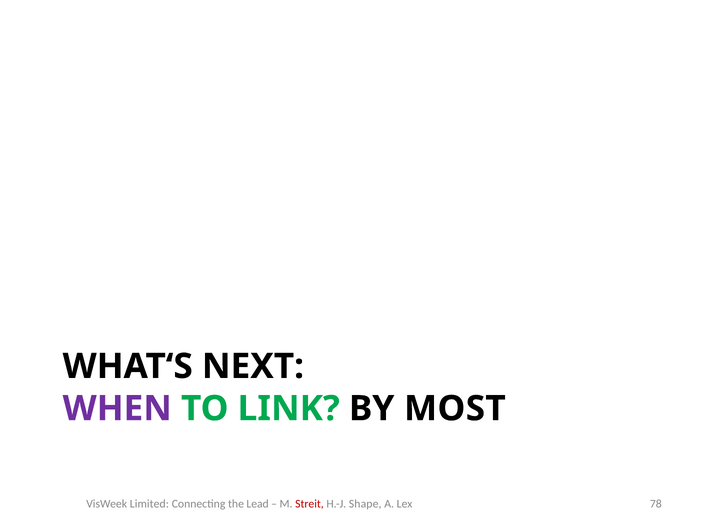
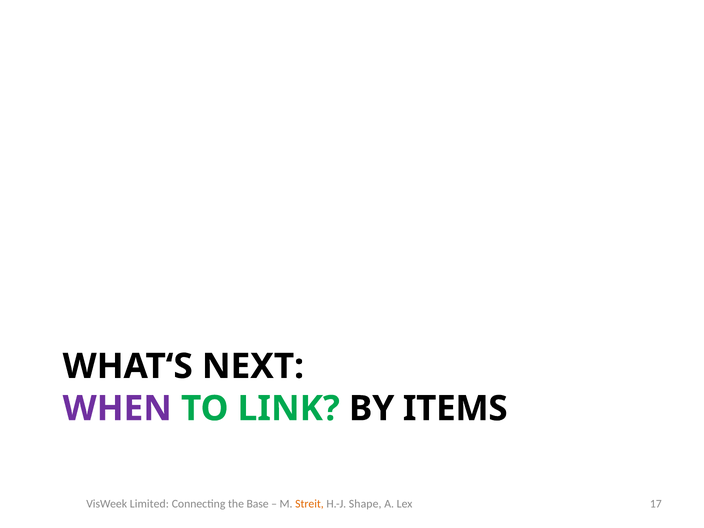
MOST: MOST -> ITEMS
Lead: Lead -> Base
Streit colour: red -> orange
78: 78 -> 17
